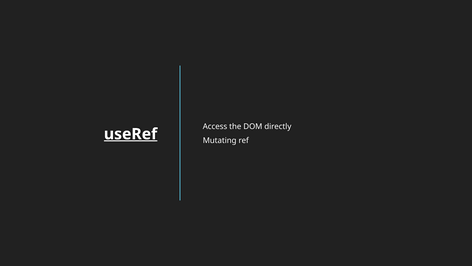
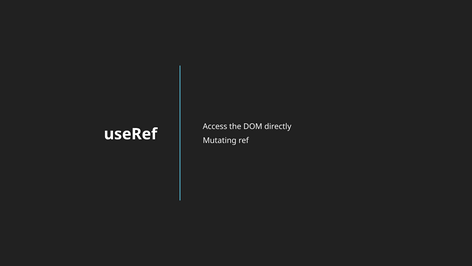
useRef underline: present -> none
